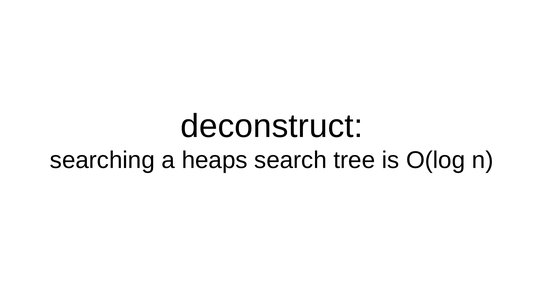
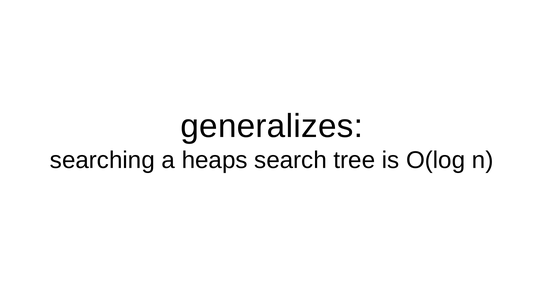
deconstruct: deconstruct -> generalizes
